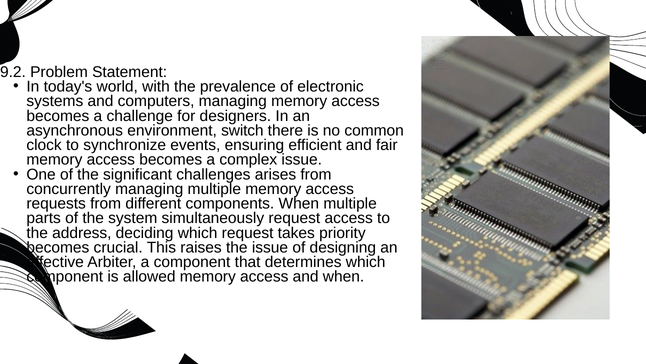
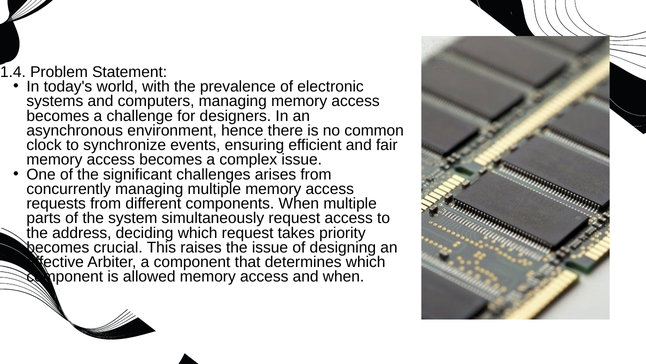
9.2: 9.2 -> 1.4
switch: switch -> hence
